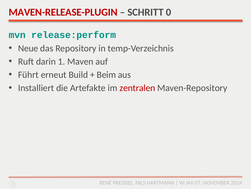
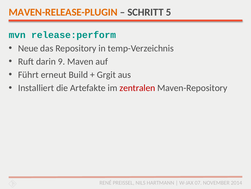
MAVEN-RELEASE-PLUGIN colour: red -> orange
0: 0 -> 5
1: 1 -> 9
Beim: Beim -> Grgit
